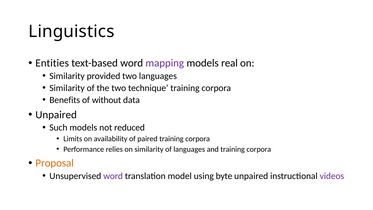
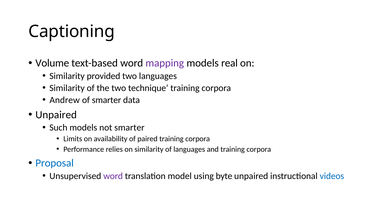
Linguistics: Linguistics -> Captioning
Entities: Entities -> Volume
Benefits: Benefits -> Andrew
of without: without -> smarter
not reduced: reduced -> smarter
Proposal colour: orange -> blue
videos colour: purple -> blue
